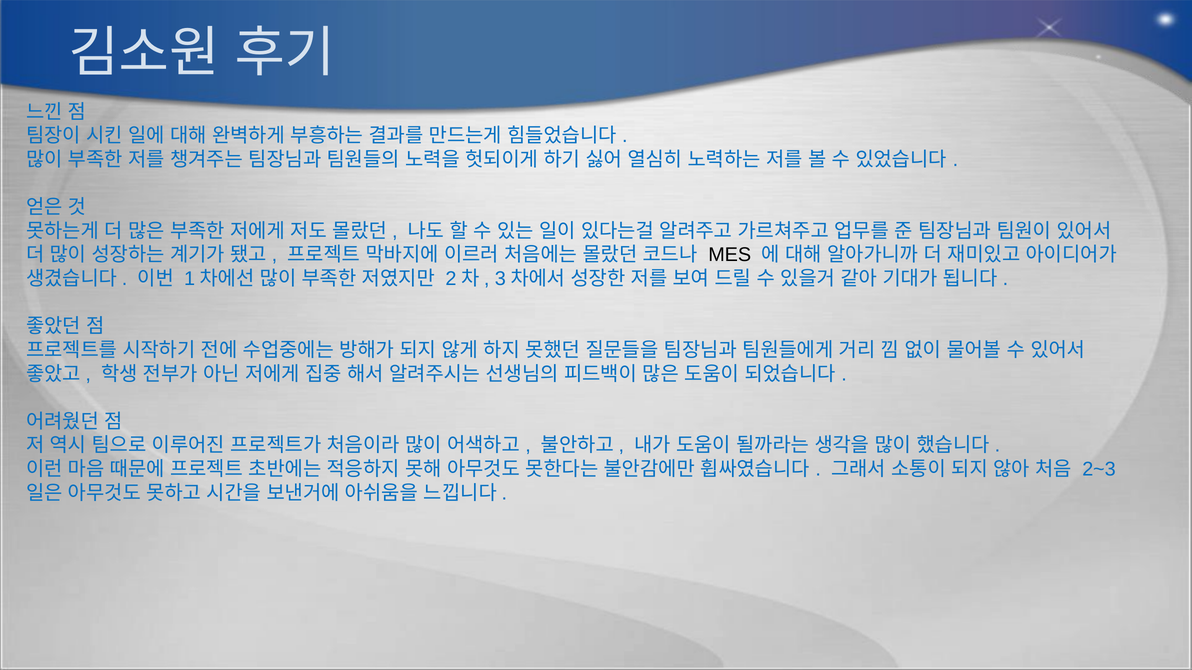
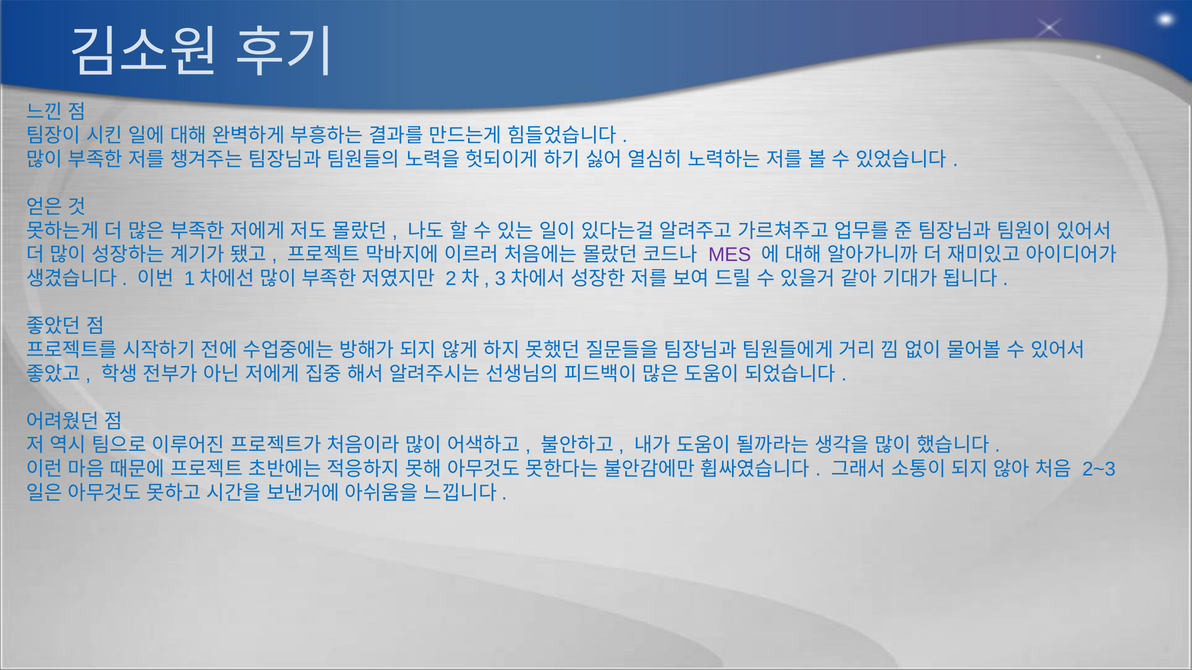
MES colour: black -> purple
